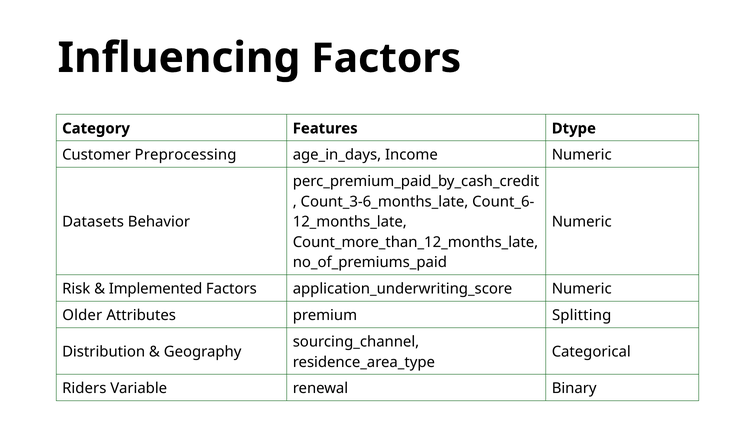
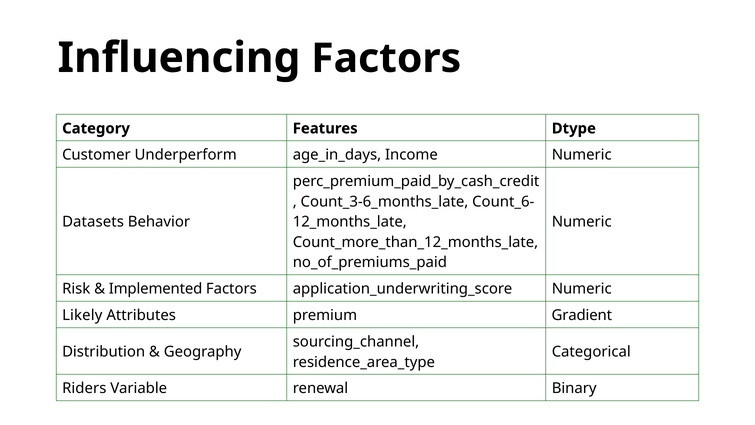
Preprocessing: Preprocessing -> Underperform
Older: Older -> Likely
Splitting: Splitting -> Gradient
